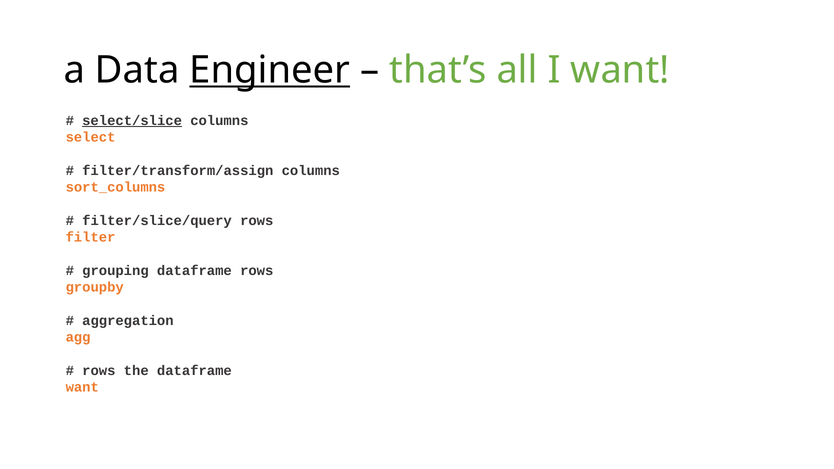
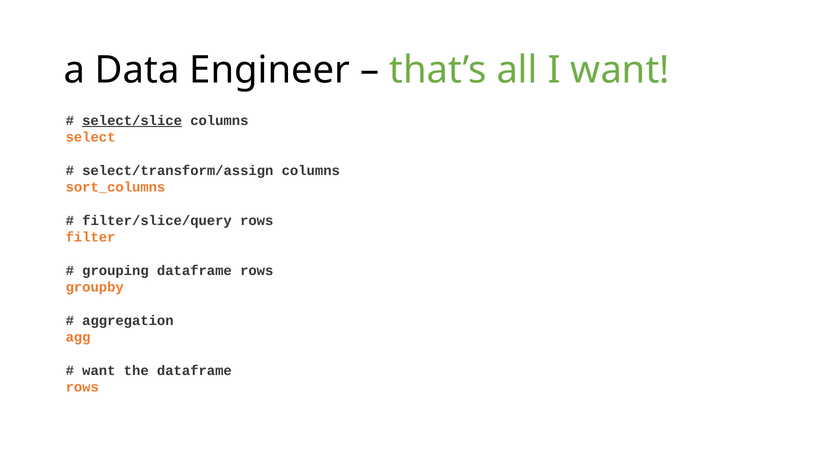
Engineer underline: present -> none
filter/transform/assign: filter/transform/assign -> select/transform/assign
rows at (99, 371): rows -> want
want at (82, 387): want -> rows
